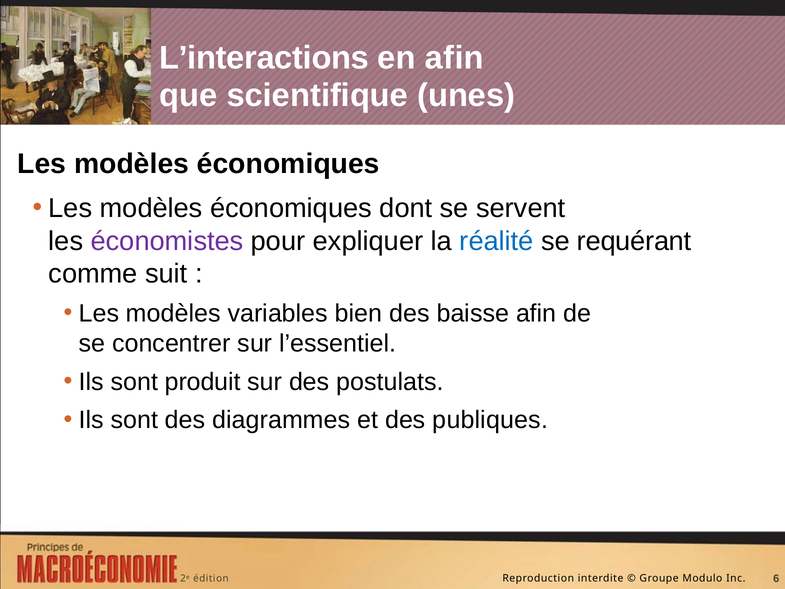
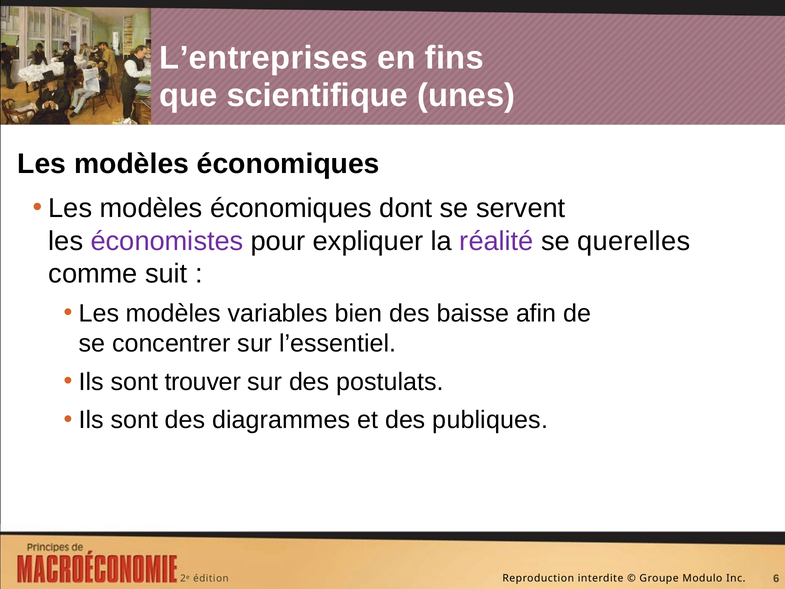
L’interactions: L’interactions -> L’entreprises
en afin: afin -> fins
réalité colour: blue -> purple
requérant: requérant -> querelles
produit: produit -> trouver
